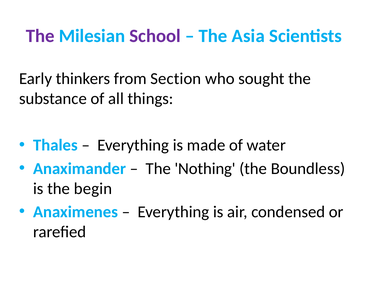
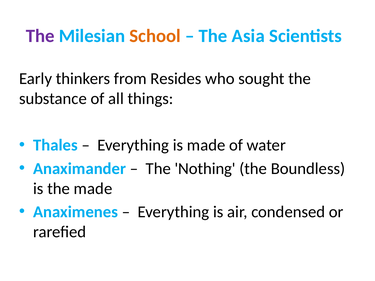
School colour: purple -> orange
Section: Section -> Resides
the begin: begin -> made
